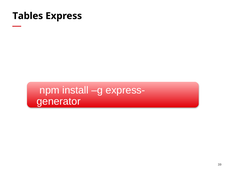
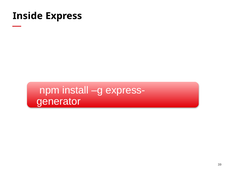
Tables: Tables -> Inside
